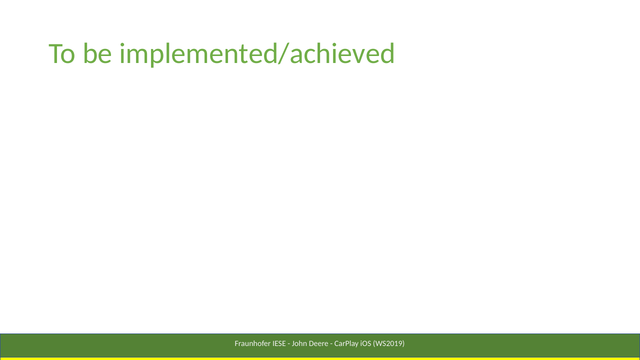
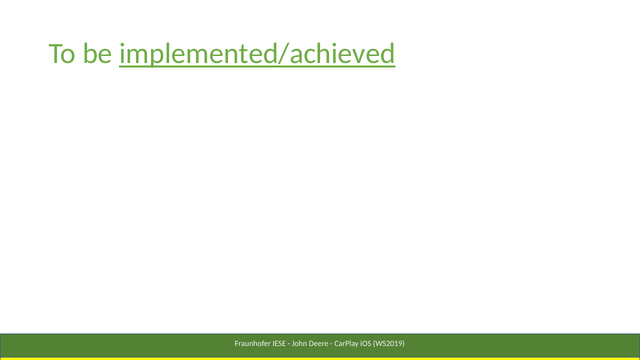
implemented/achieved underline: none -> present
